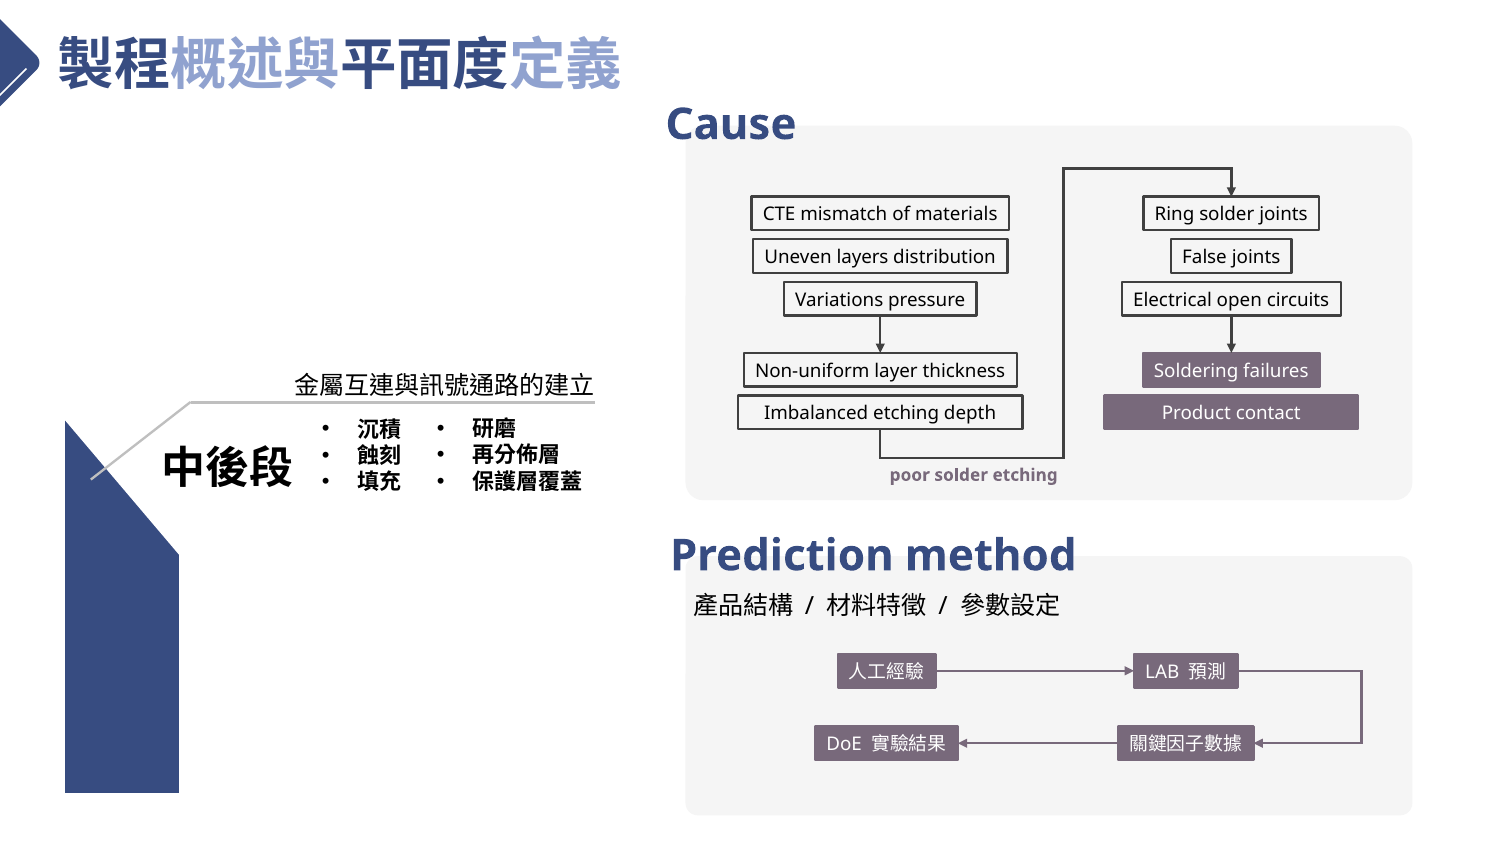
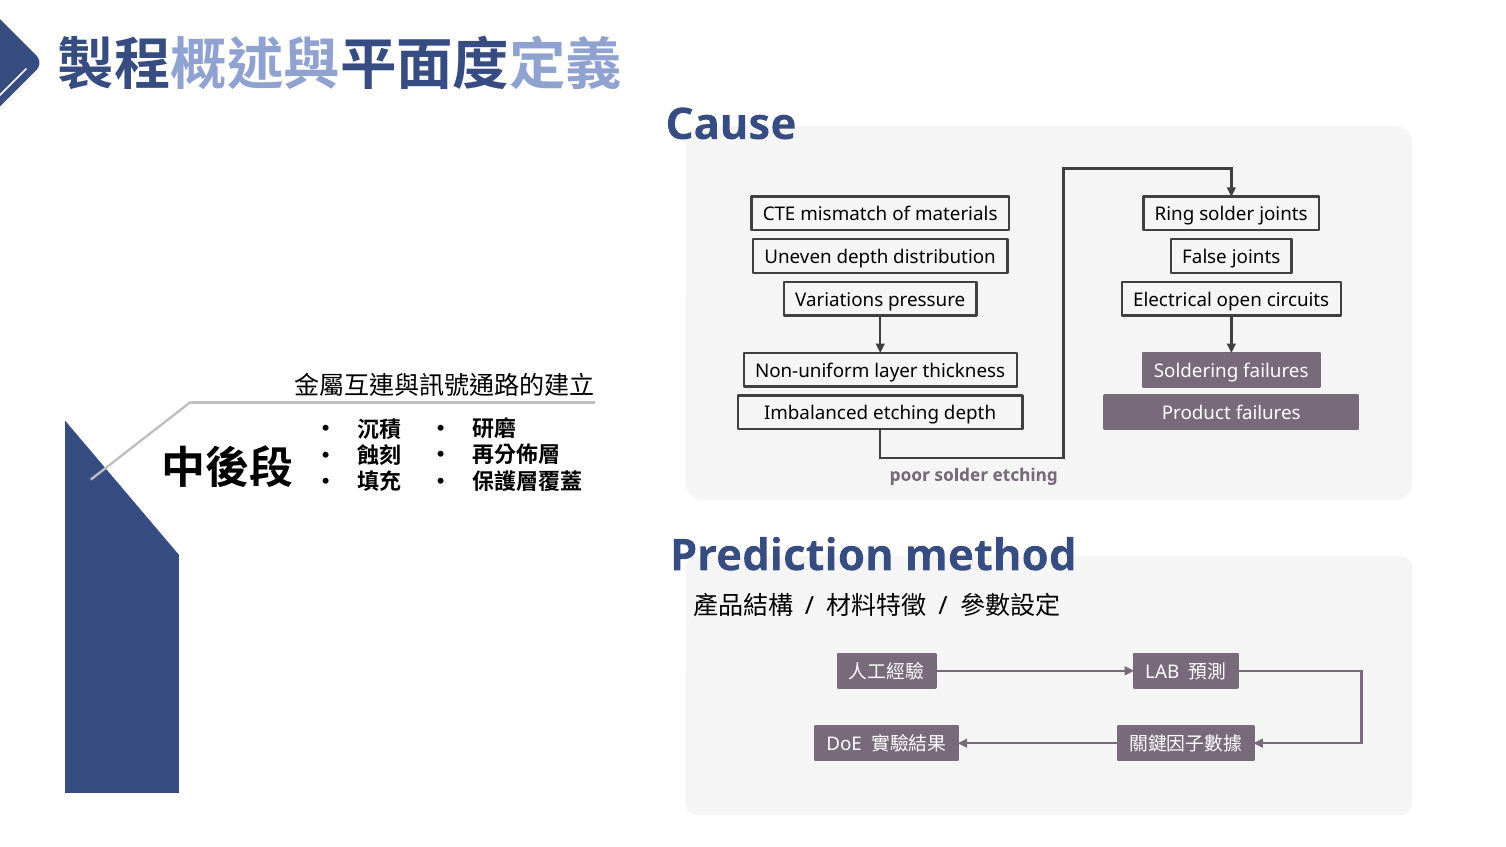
Uneven layers: layers -> depth
Product contact: contact -> failures
